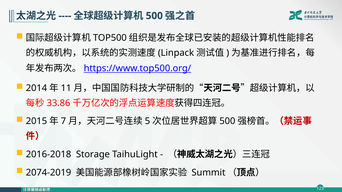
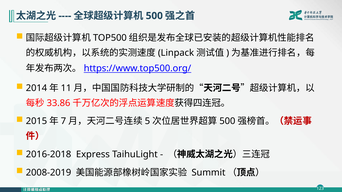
Storage: Storage -> Express
2074-2019: 2074-2019 -> 2008-2019
